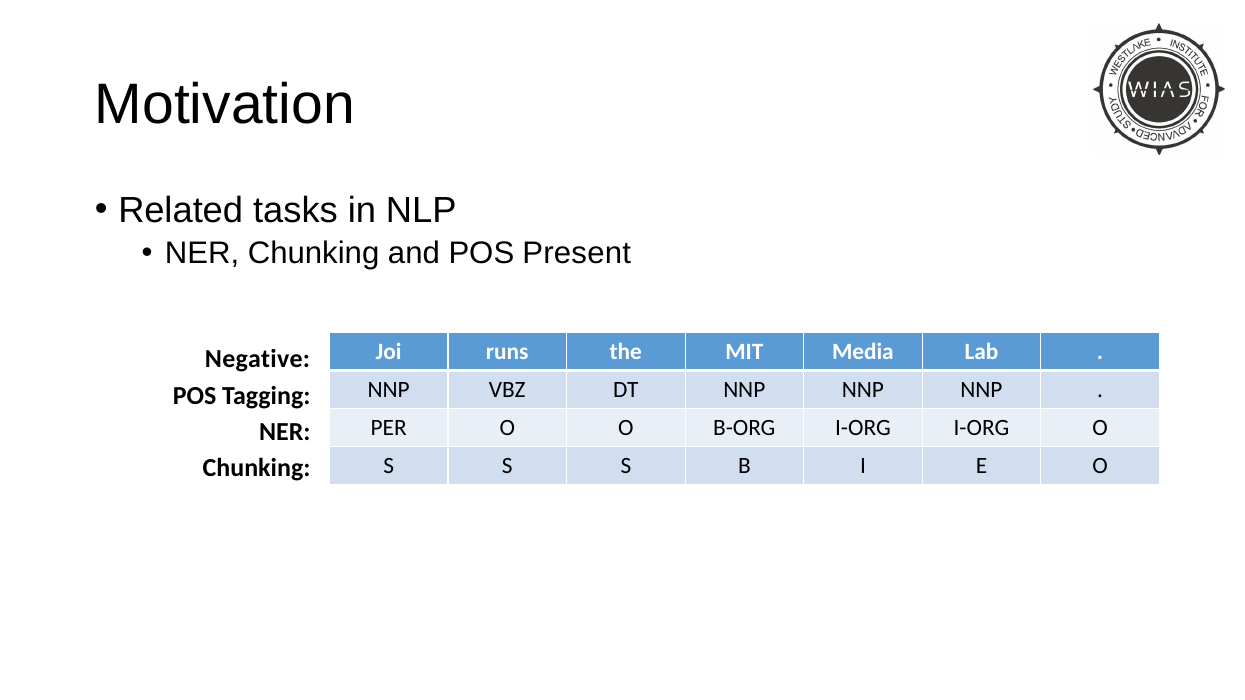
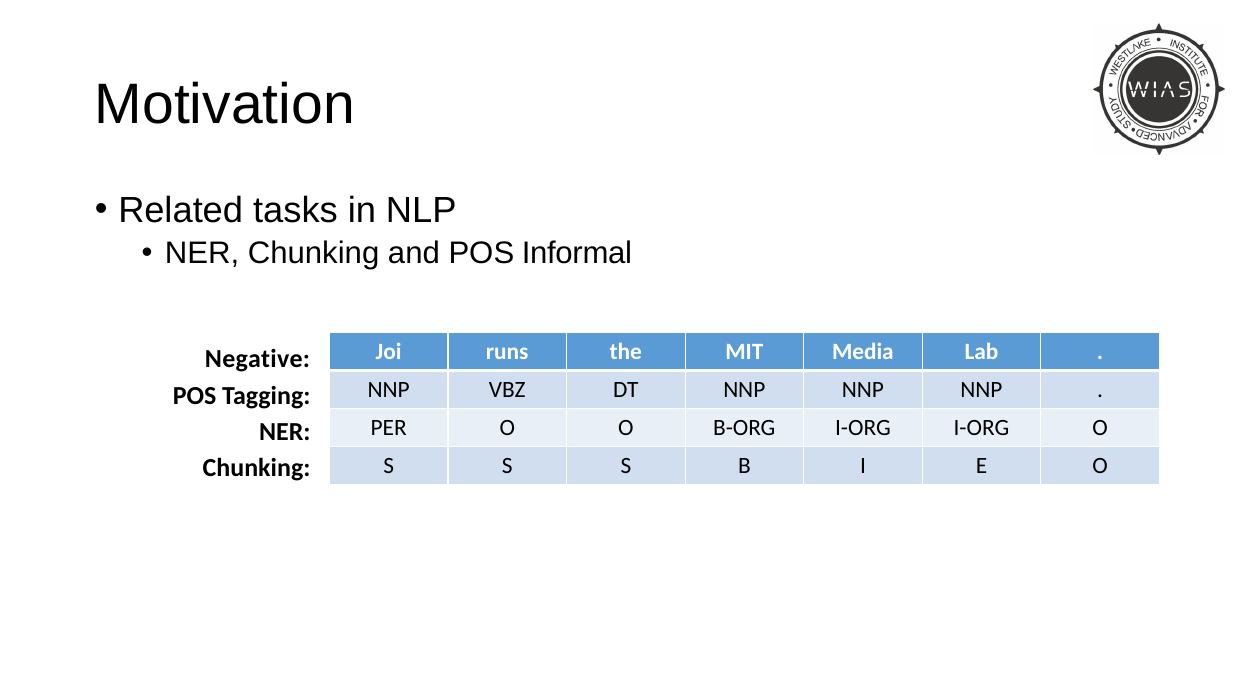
Present: Present -> Informal
